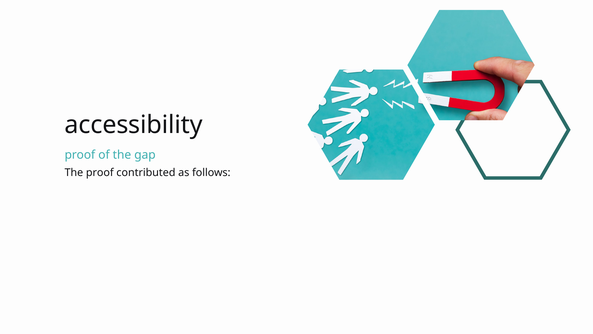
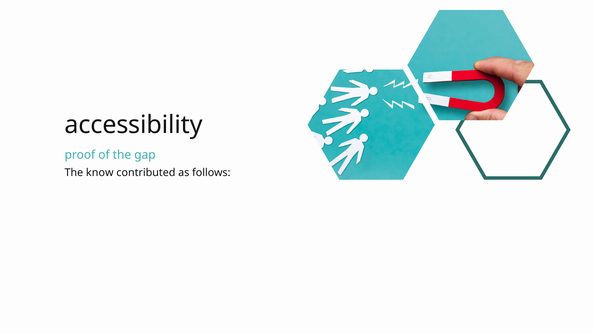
The proof: proof -> know
